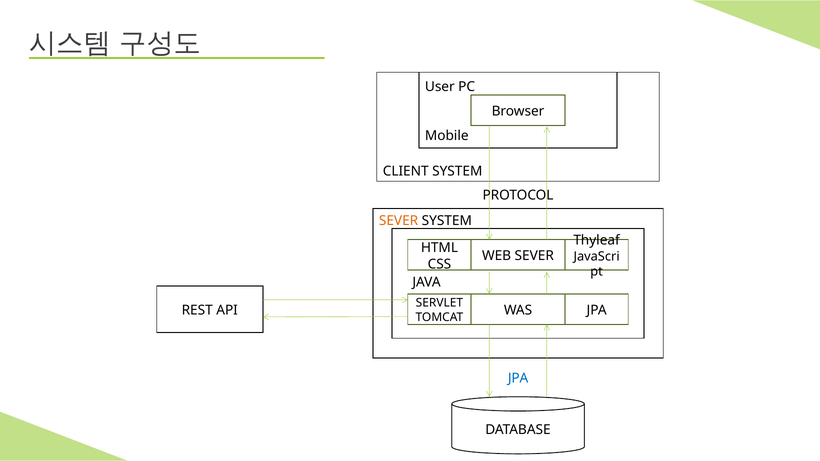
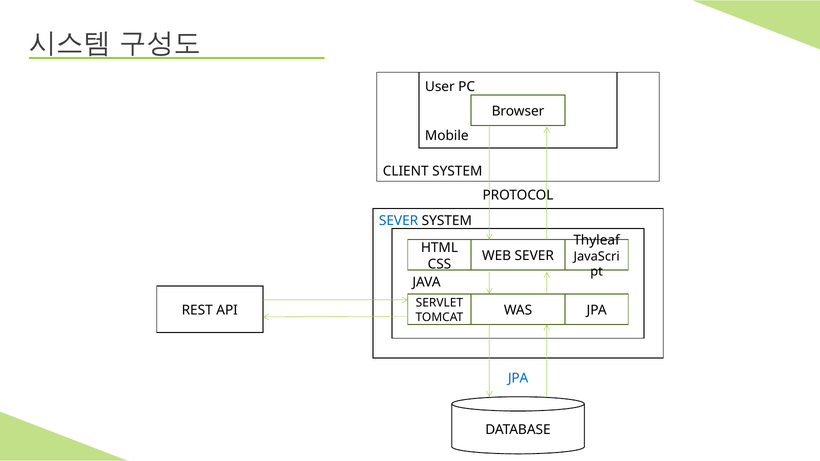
SEVER at (399, 221) colour: orange -> blue
